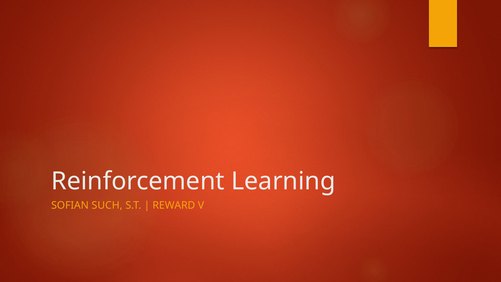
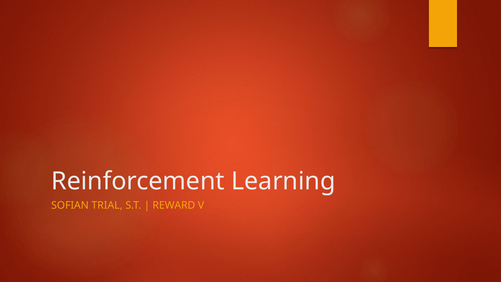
SUCH: SUCH -> TRIAL
